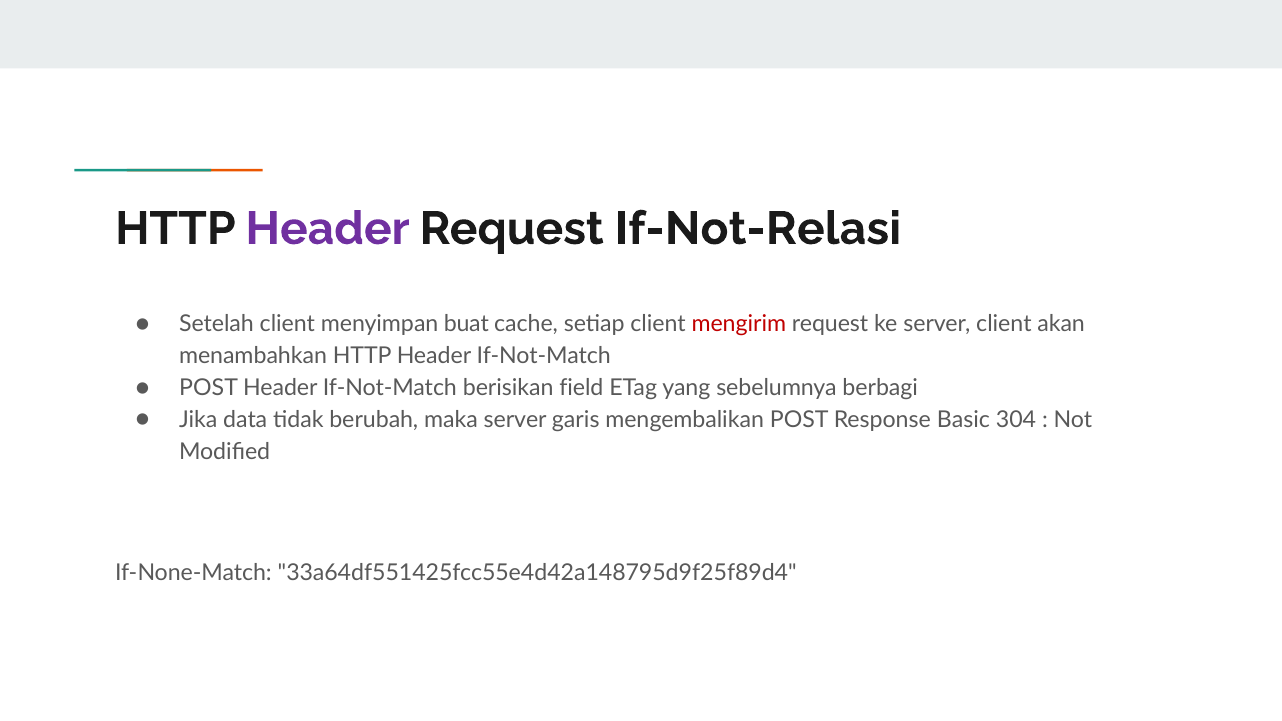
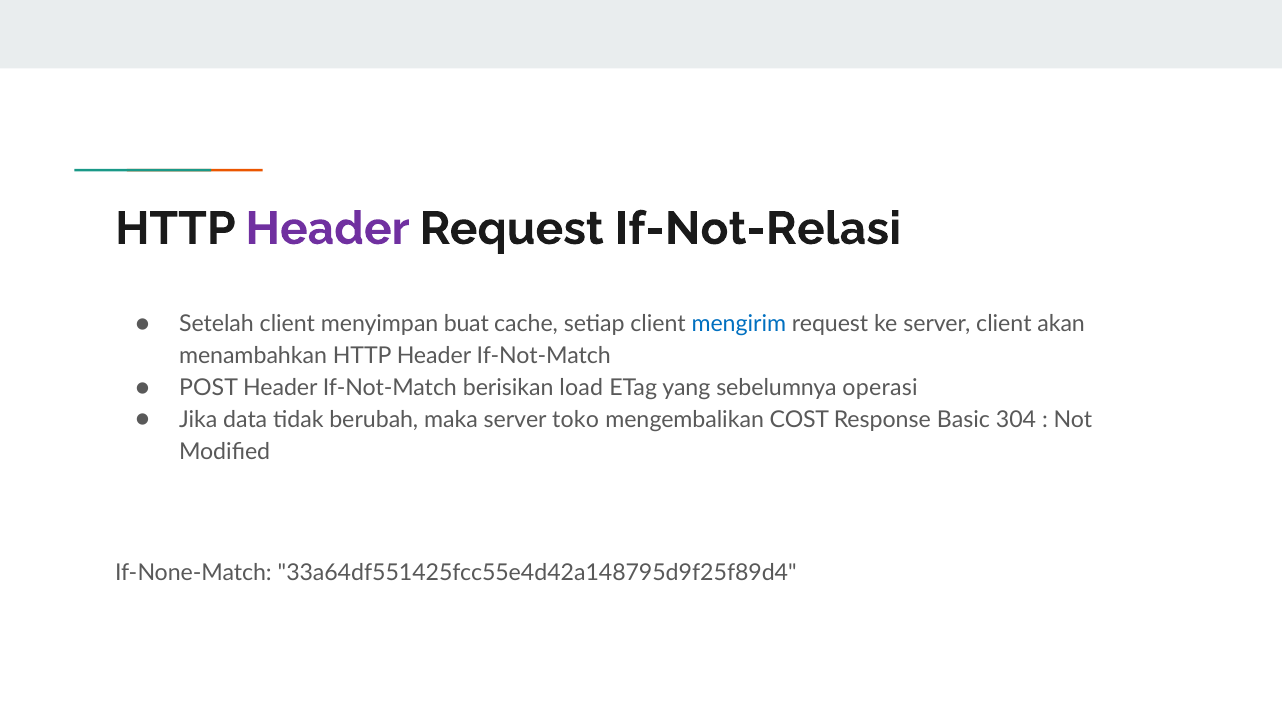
mengirim colour: red -> blue
field: field -> load
berbagi: berbagi -> operasi
garis: garis -> toko
mengembalikan POST: POST -> COST
